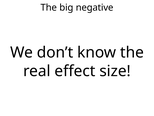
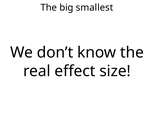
negative: negative -> smallest
